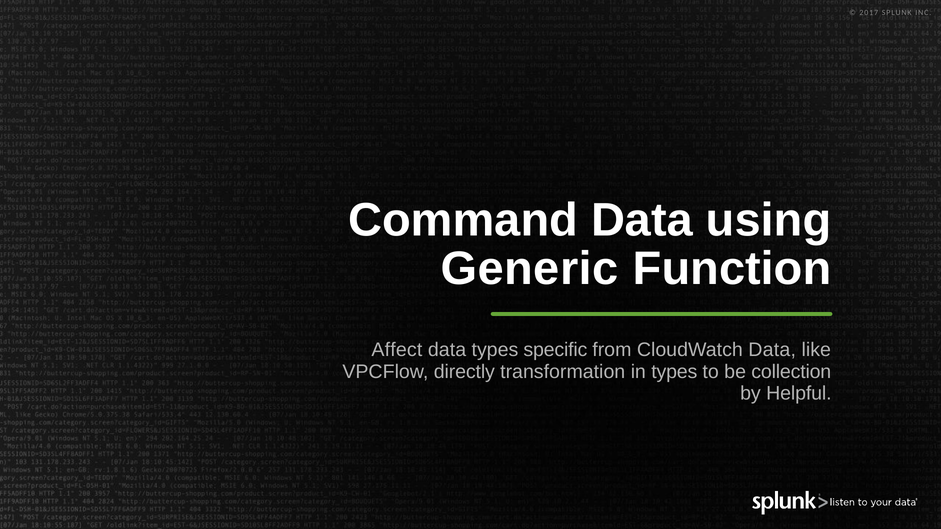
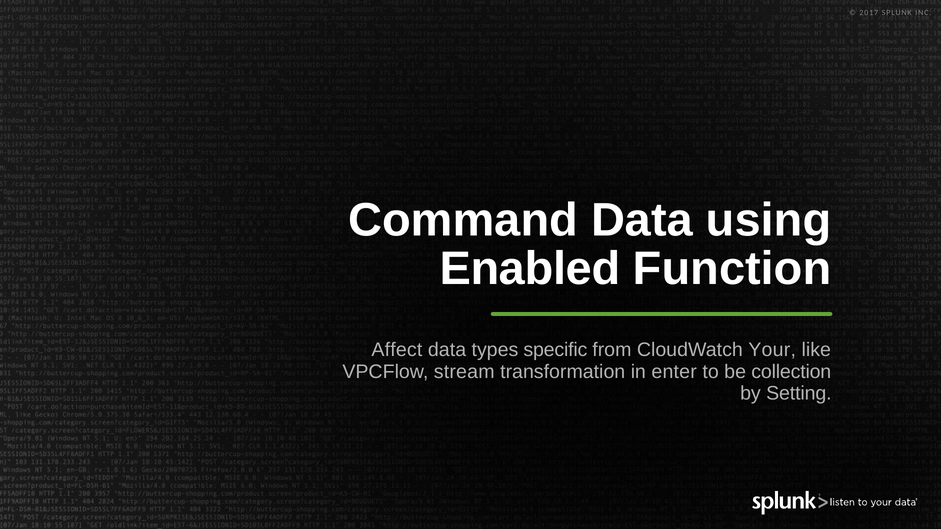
Generic: Generic -> Enabled
CloudWatch Data: Data -> Your
directly: directly -> stream
in types: types -> enter
Helpful: Helpful -> Setting
